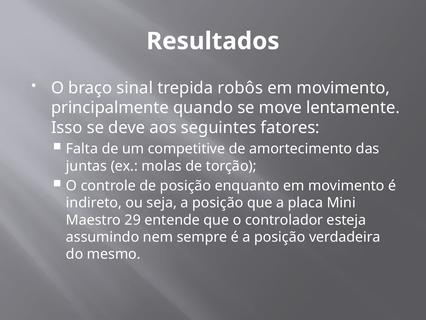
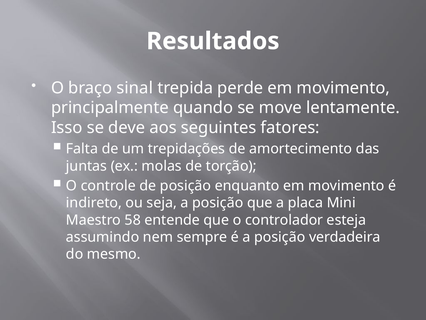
robôs: robôs -> perde
competitive: competitive -> trepidações
29: 29 -> 58
